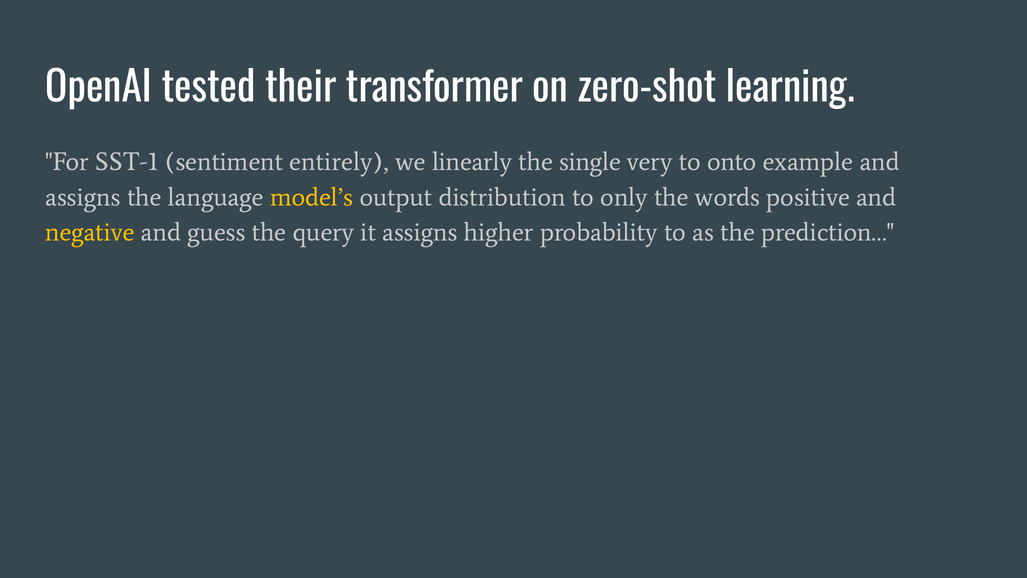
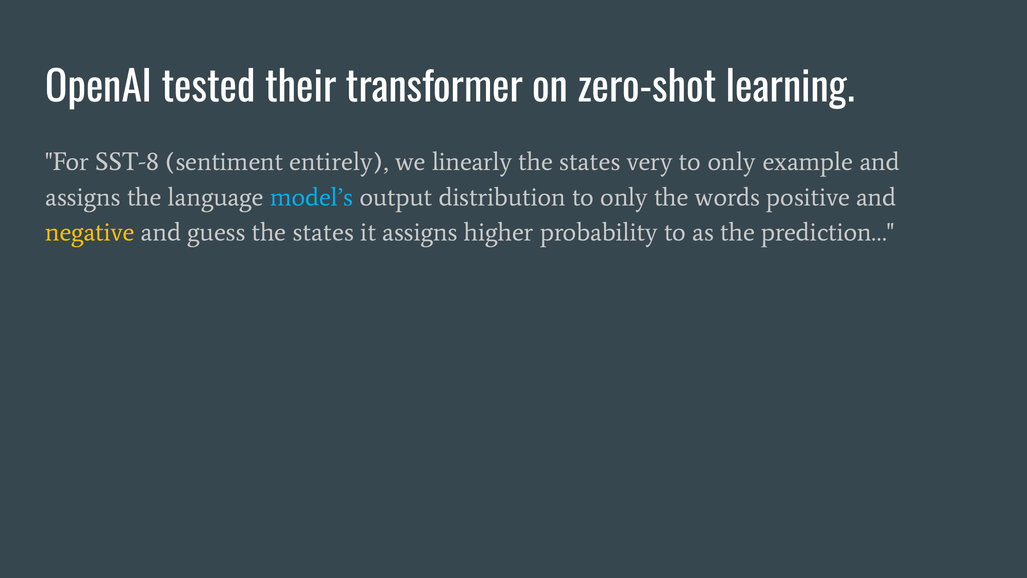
SST-1: SST-1 -> SST-8
single at (590, 162): single -> states
very to onto: onto -> only
model’s colour: yellow -> light blue
guess the query: query -> states
